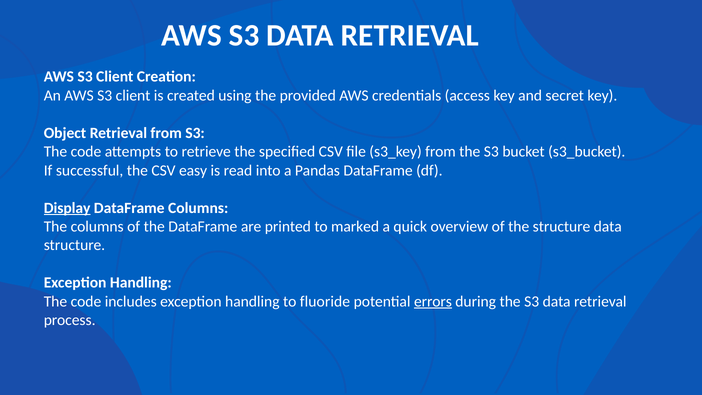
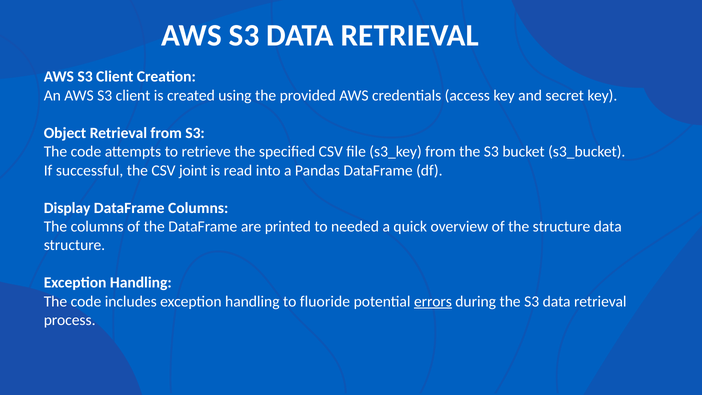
easy: easy -> joint
Display underline: present -> none
marked: marked -> needed
